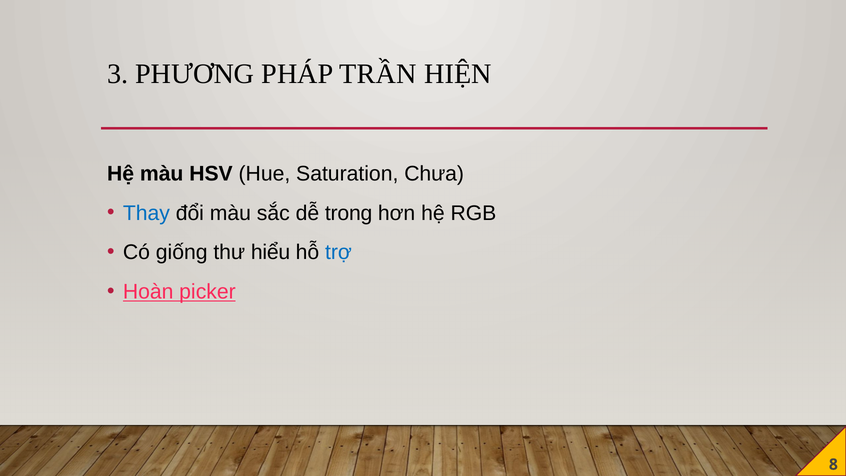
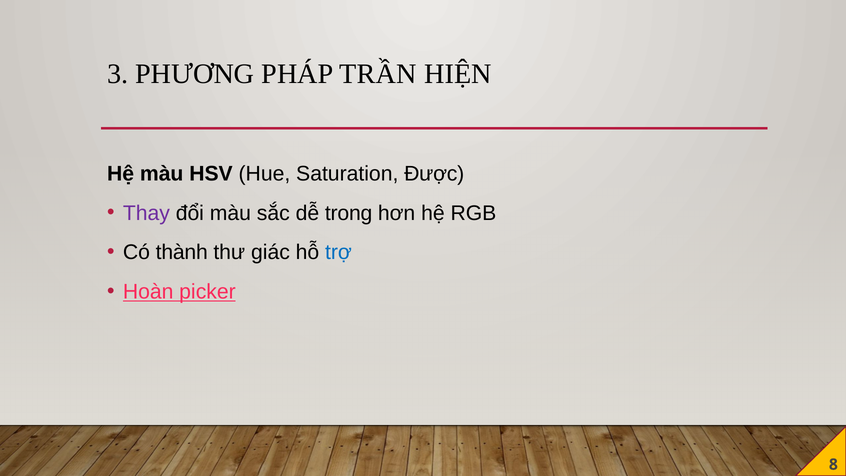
Chưa: Chưa -> Được
Thay colour: blue -> purple
giống: giống -> thành
hiểu: hiểu -> giác
